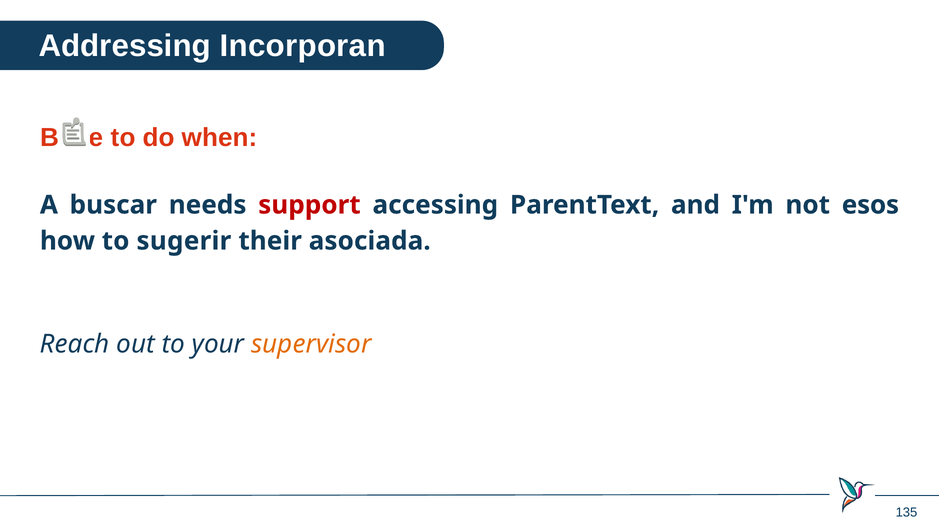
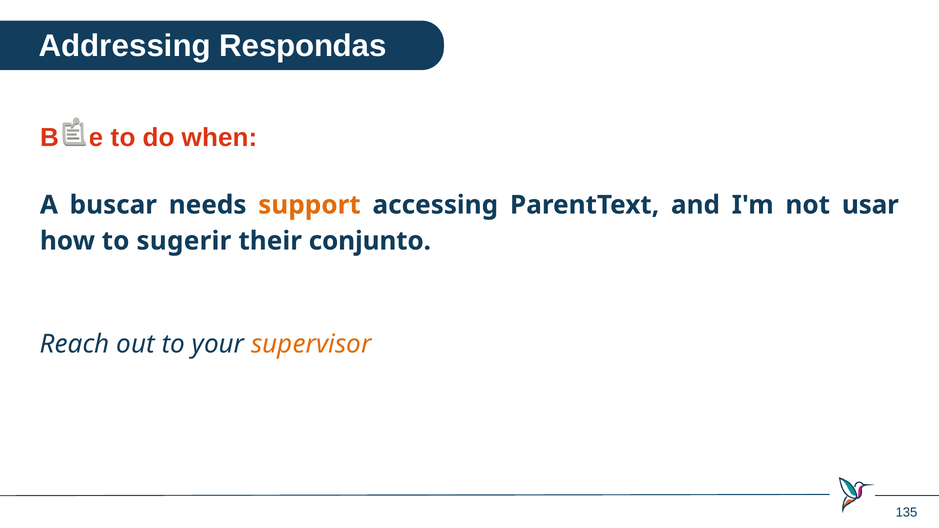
Incorporan: Incorporan -> Respondas
support colour: red -> orange
esos: esos -> usar
asociada: asociada -> conjunto
